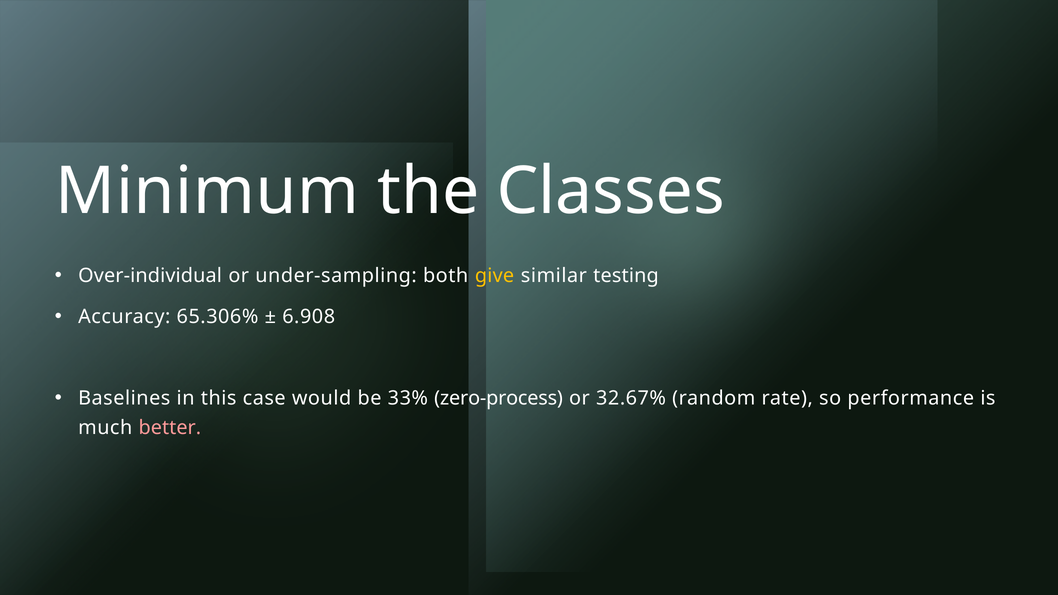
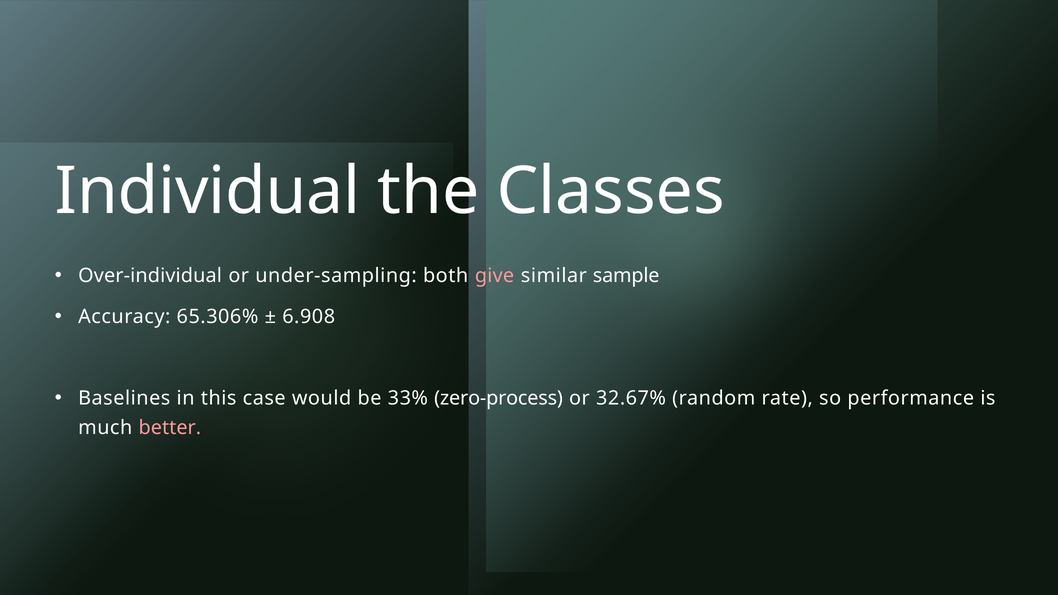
Minimum: Minimum -> Individual
give colour: yellow -> pink
testing: testing -> sample
